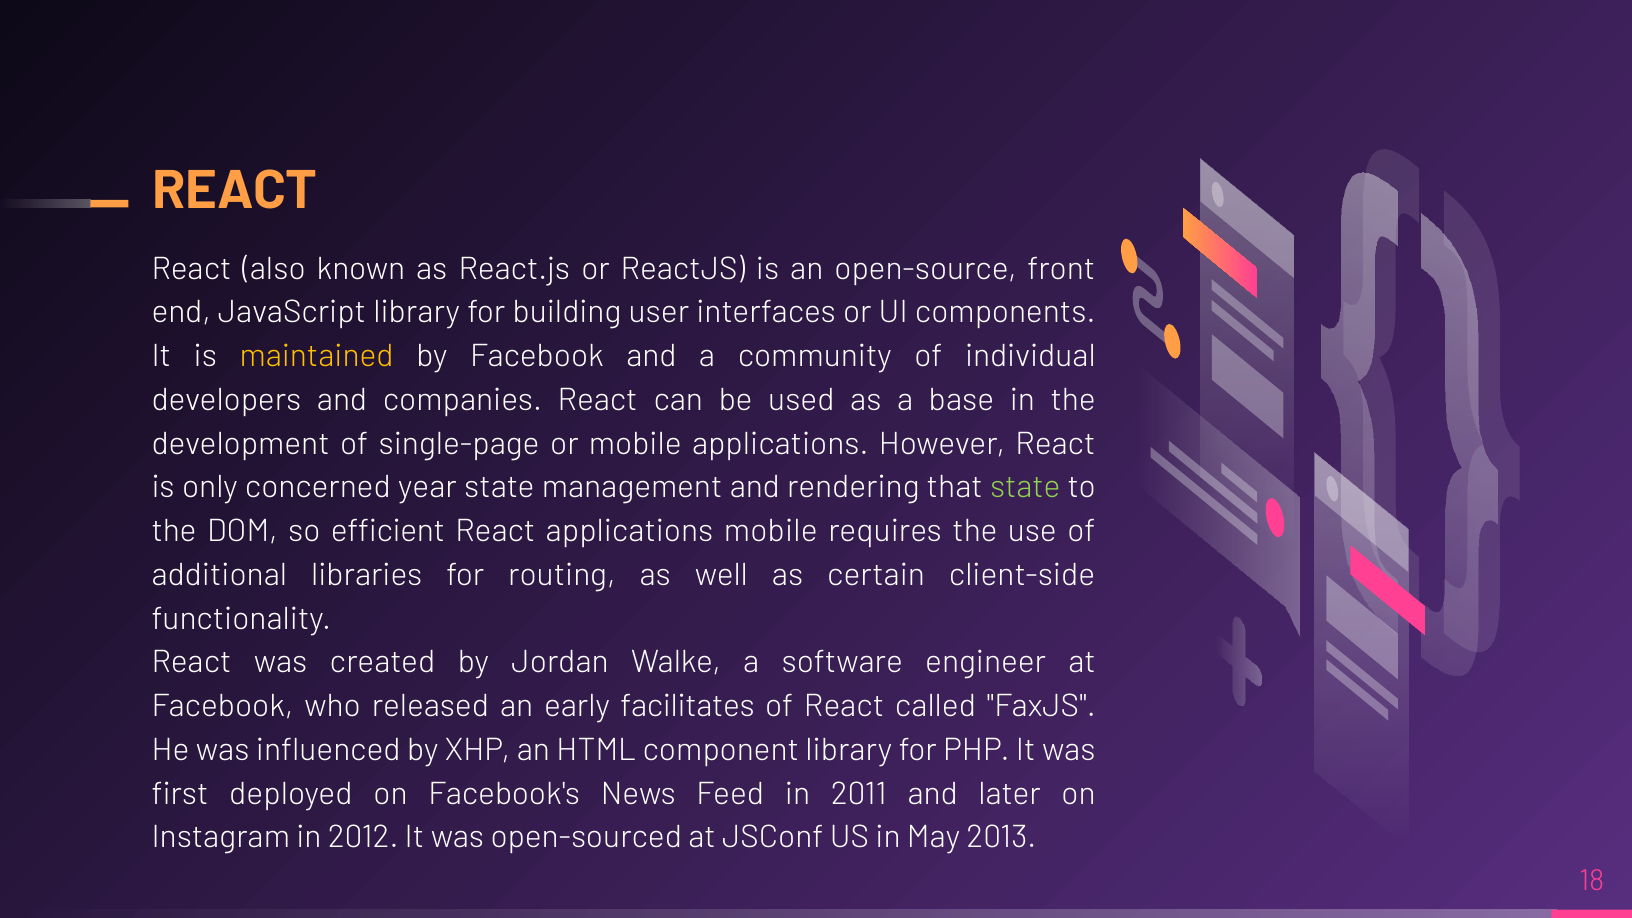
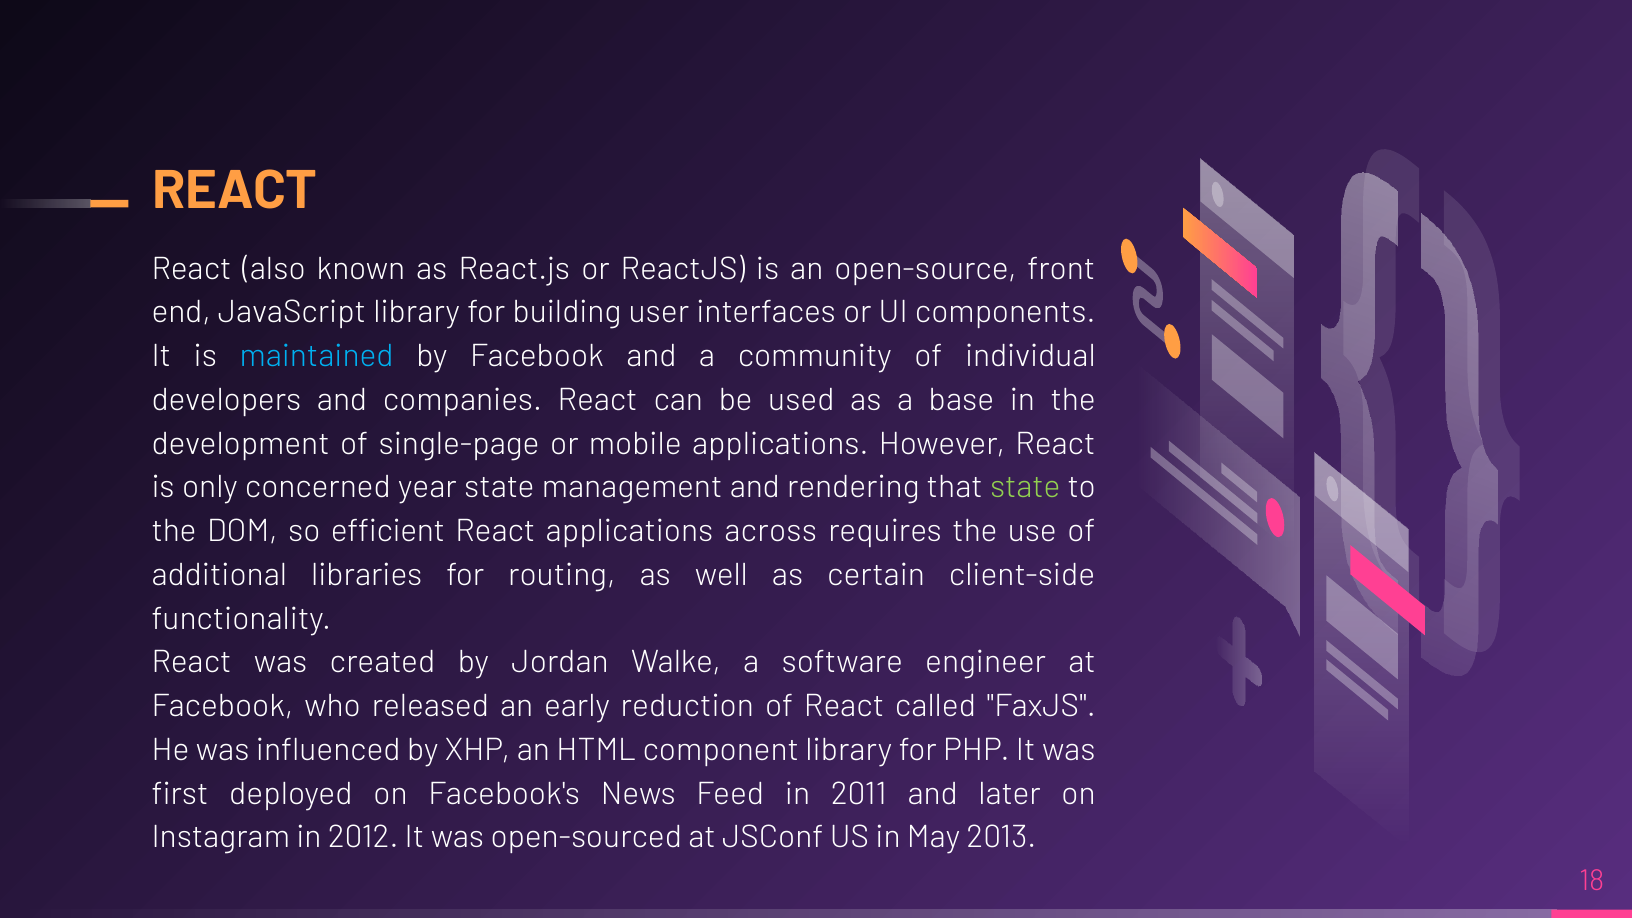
maintained colour: yellow -> light blue
applications mobile: mobile -> across
facilitates: facilitates -> reduction
